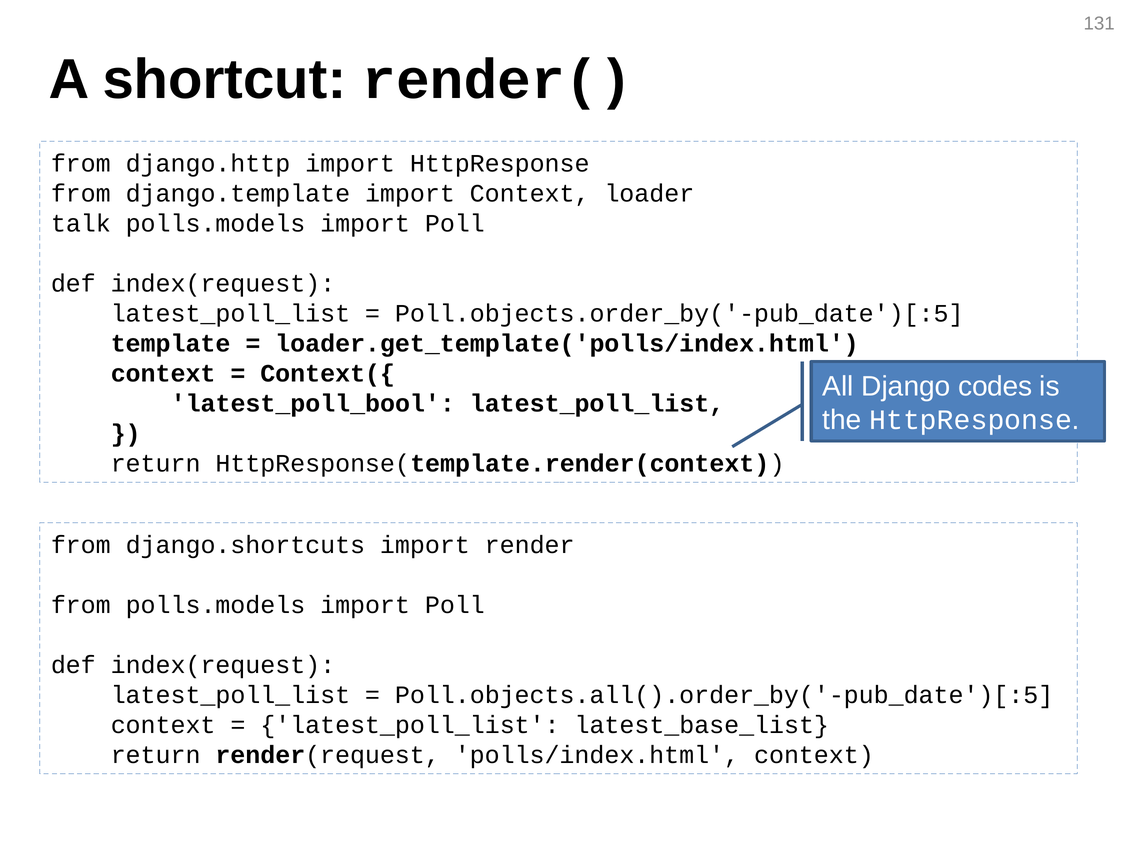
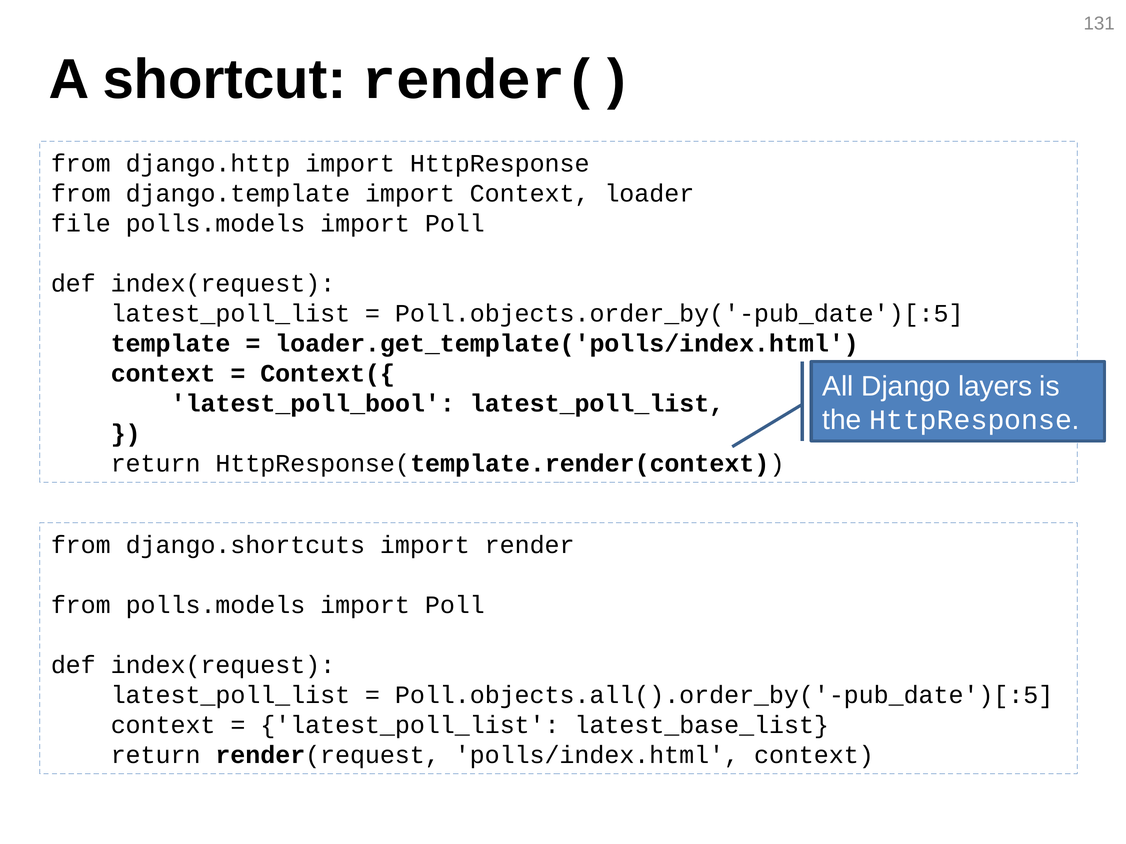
talk: talk -> file
codes: codes -> layers
